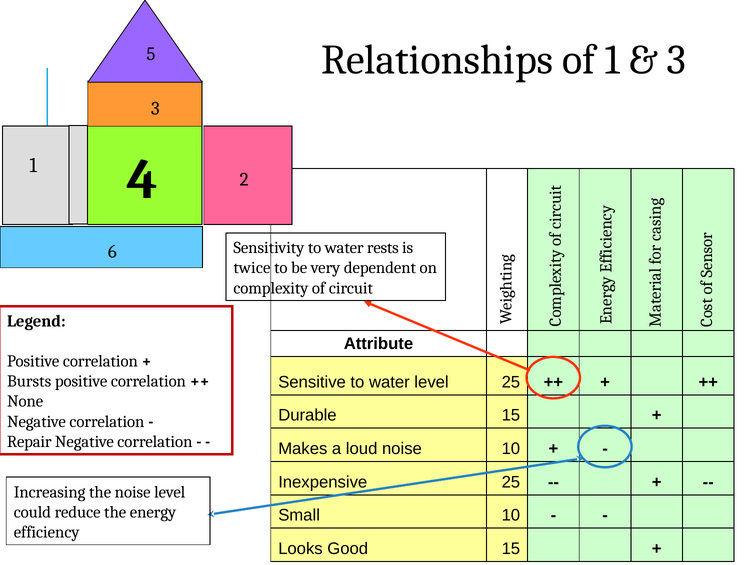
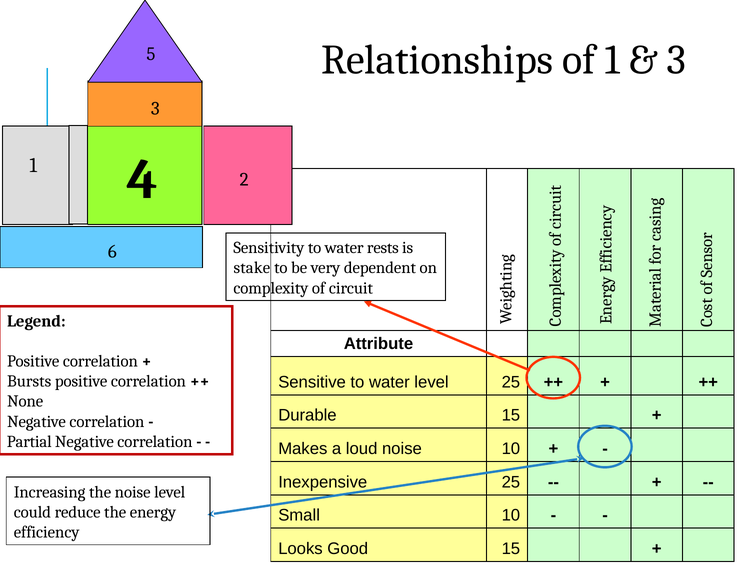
twice: twice -> stake
Repair: Repair -> Partial
